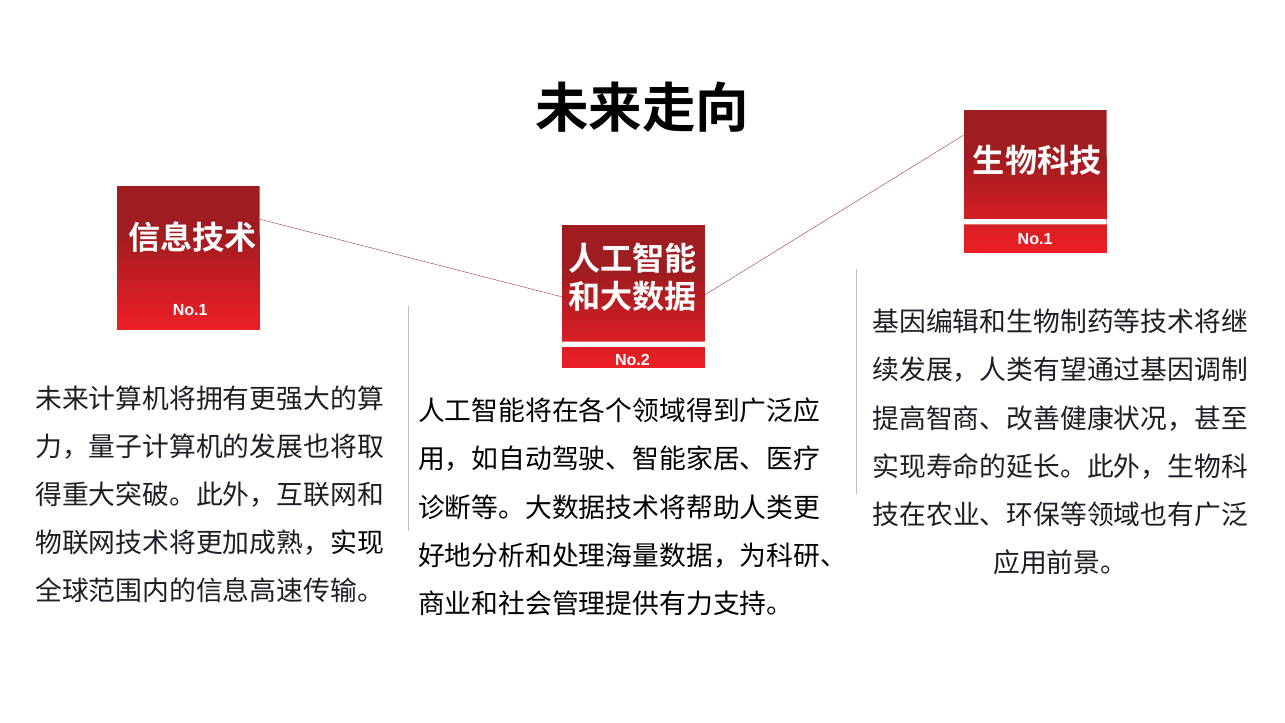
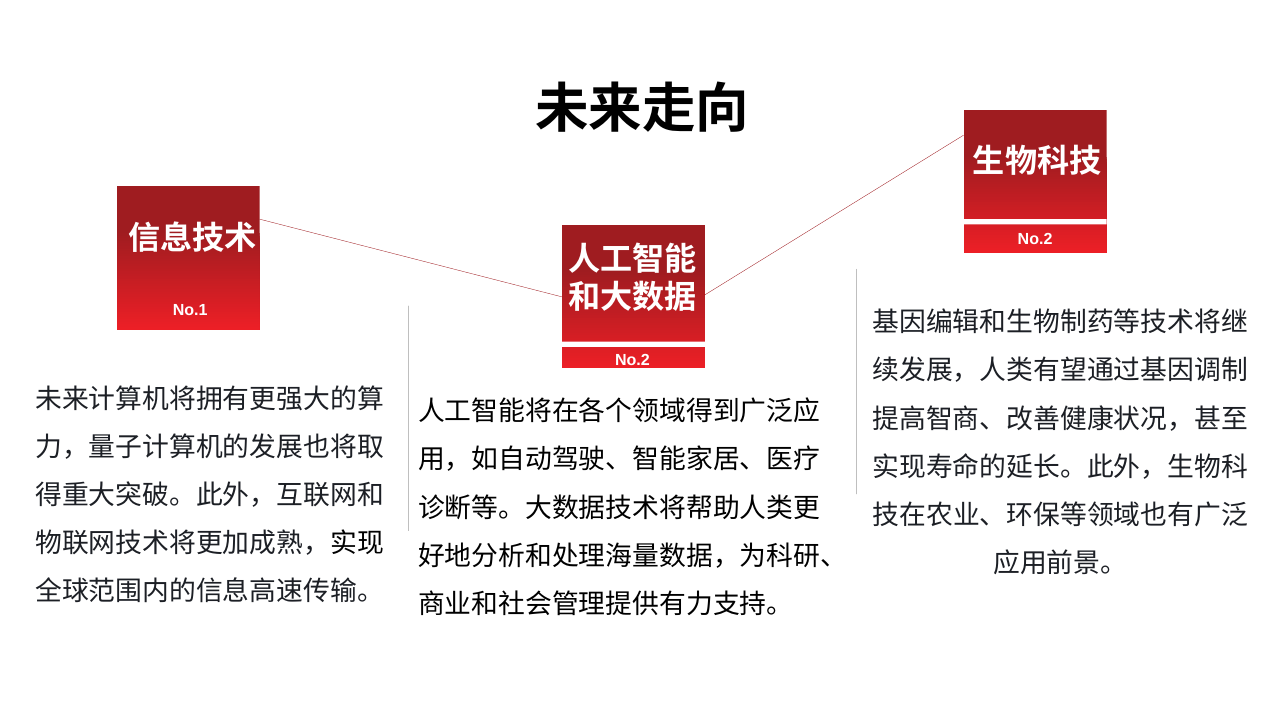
No.1 at (1035, 240): No.1 -> No.2
